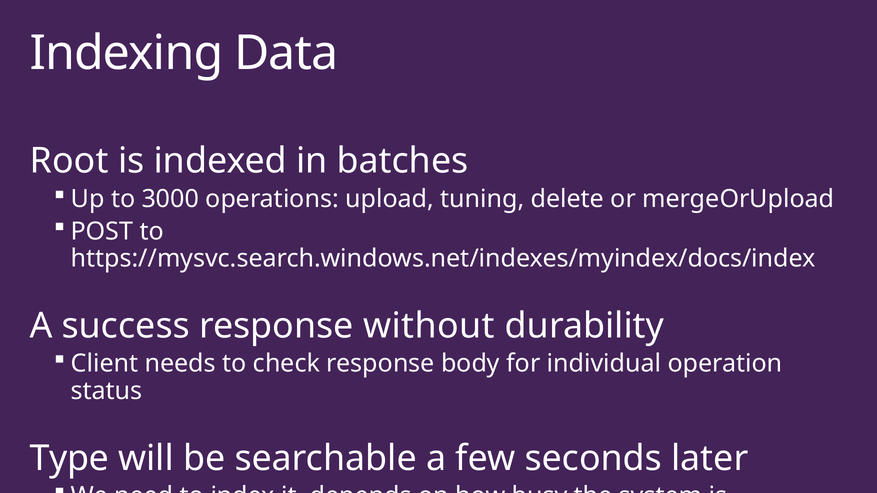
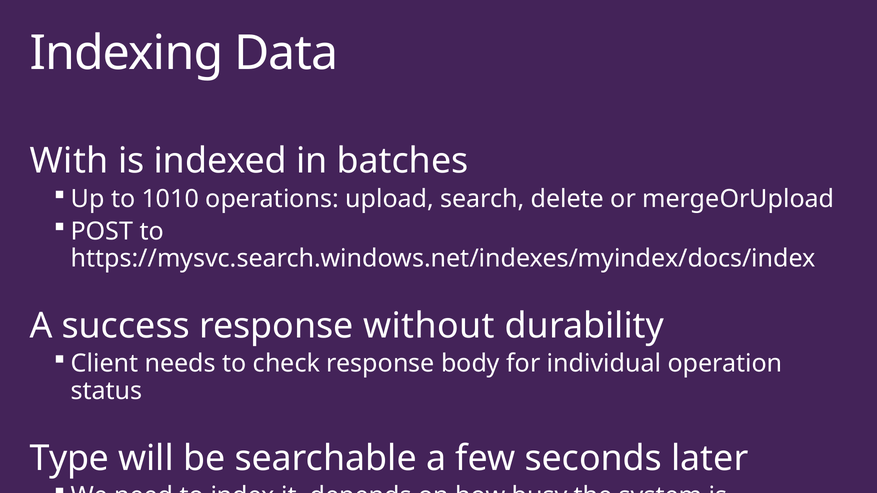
Root: Root -> With
3000: 3000 -> 1010
tuning: tuning -> search
